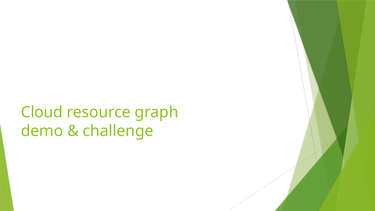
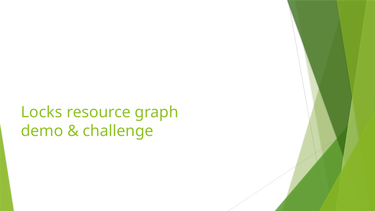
Cloud: Cloud -> Locks
